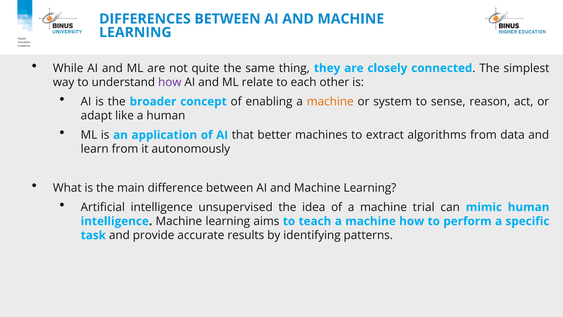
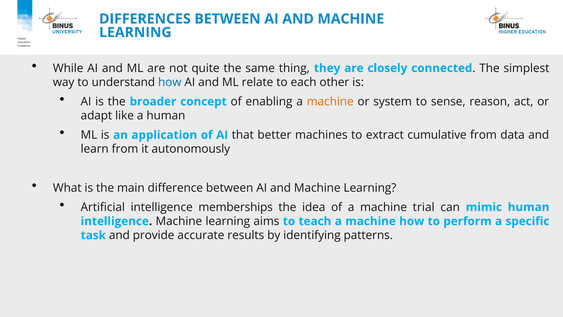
how at (170, 82) colour: purple -> blue
algorithms: algorithms -> cumulative
unsupervised: unsupervised -> memberships
